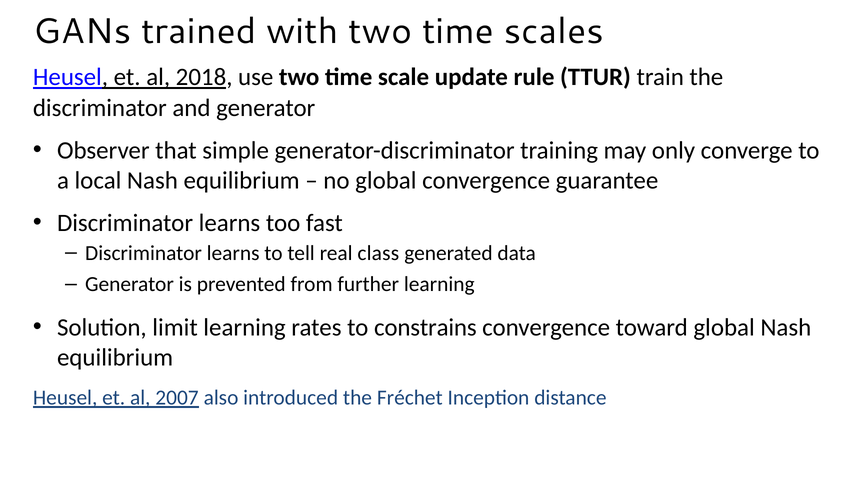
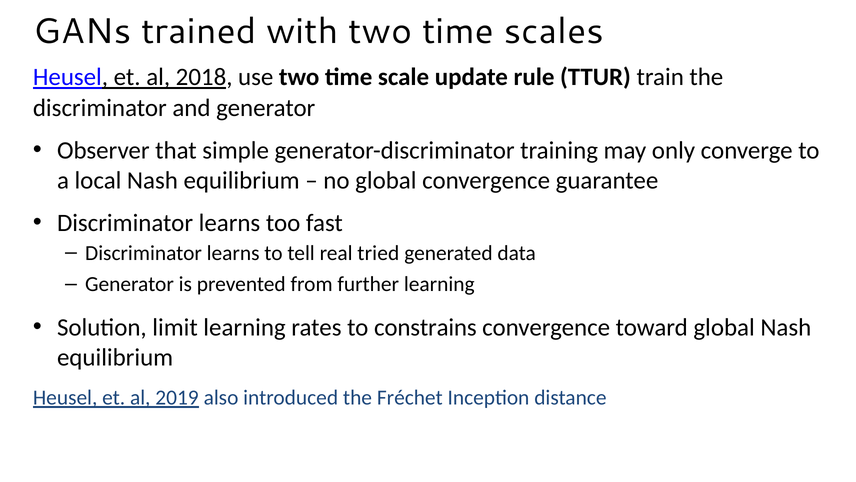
class: class -> tried
2007: 2007 -> 2019
